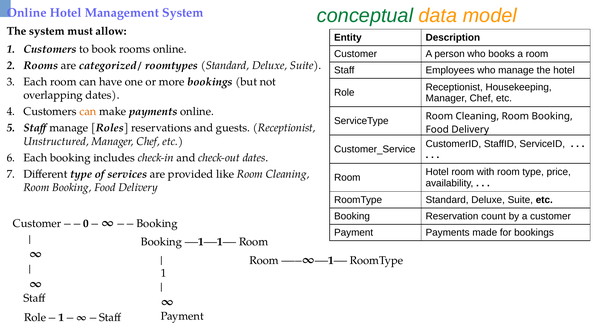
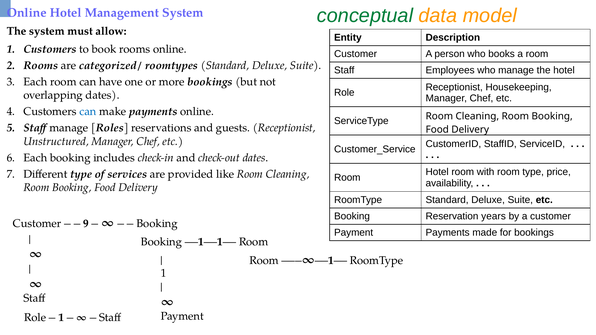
can at (88, 112) colour: orange -> blue
count: count -> years
0: 0 -> 9
